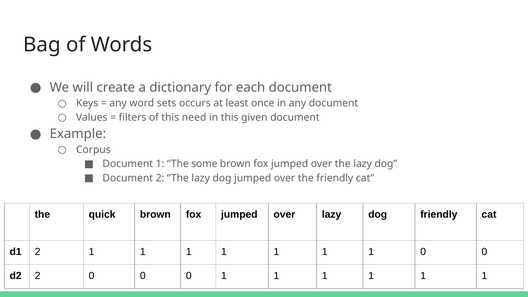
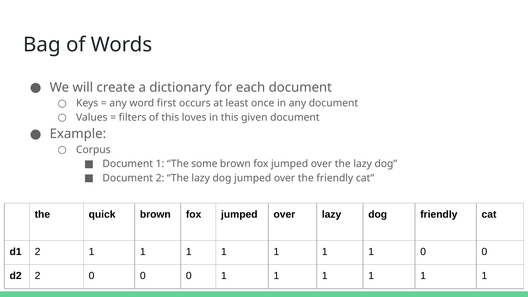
sets: sets -> first
need: need -> loves
